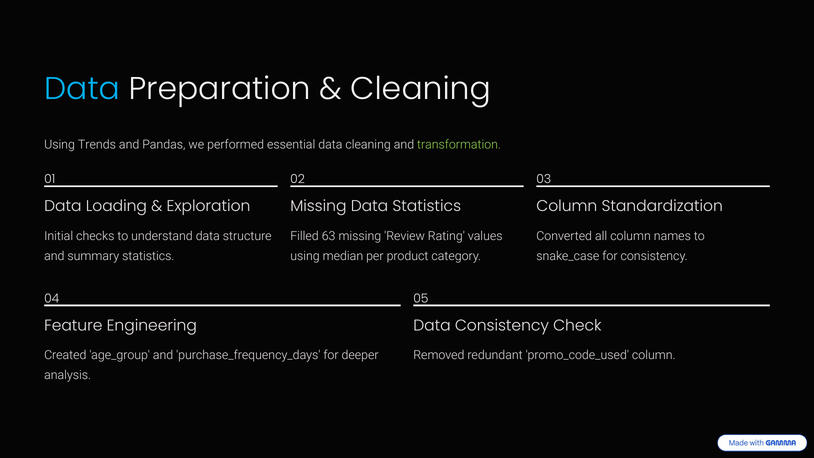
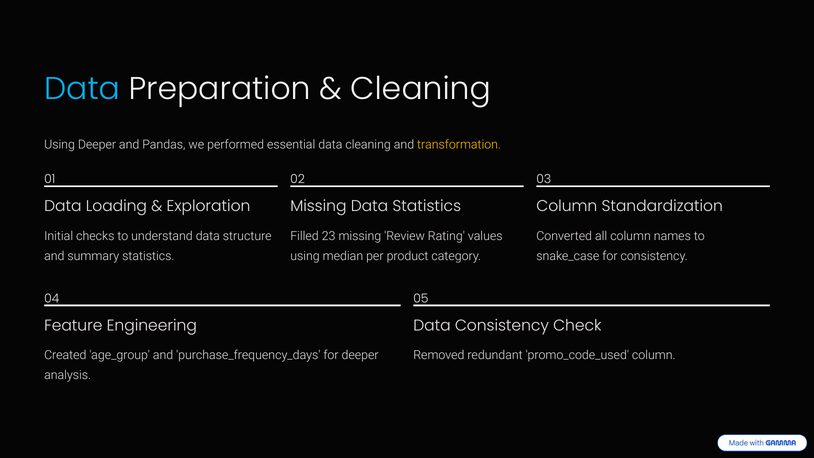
Using Trends: Trends -> Deeper
transformation colour: light green -> yellow
63: 63 -> 23
